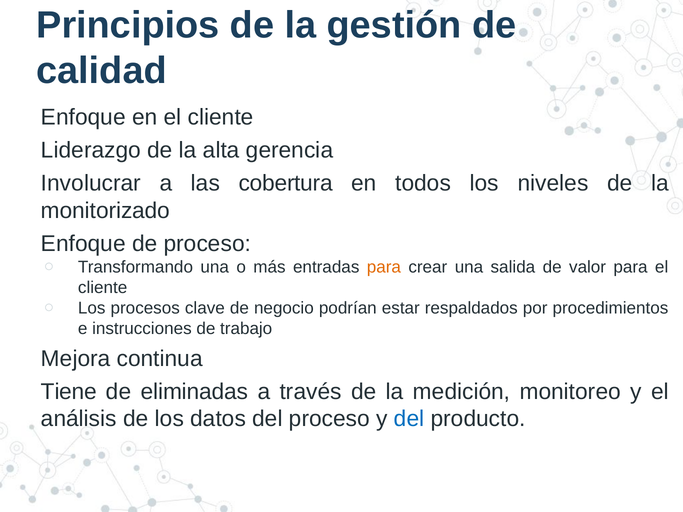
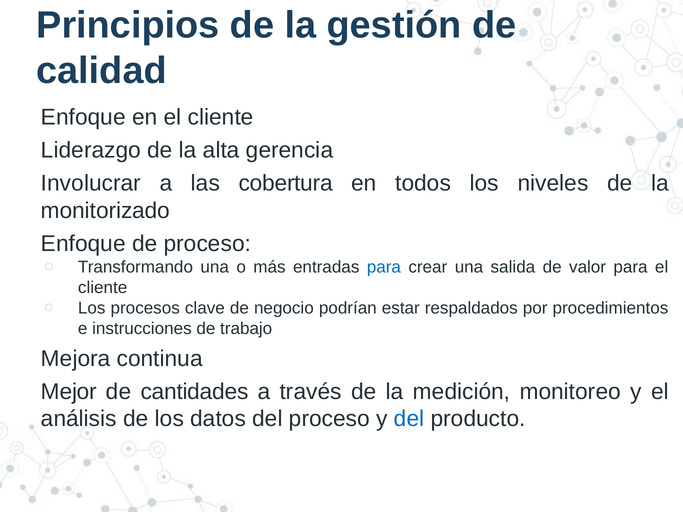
para at (384, 267) colour: orange -> blue
Tiene: Tiene -> Mejor
eliminadas: eliminadas -> cantidades
